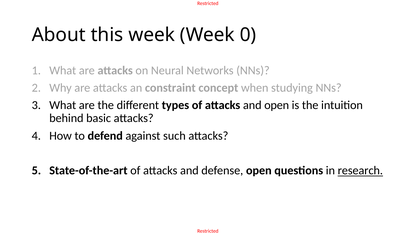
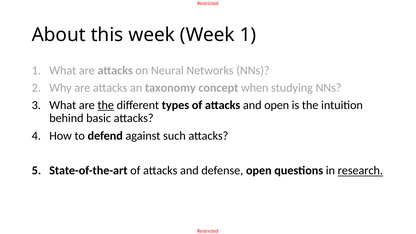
Week 0: 0 -> 1
constraint: constraint -> taxonomy
the at (106, 105) underline: none -> present
